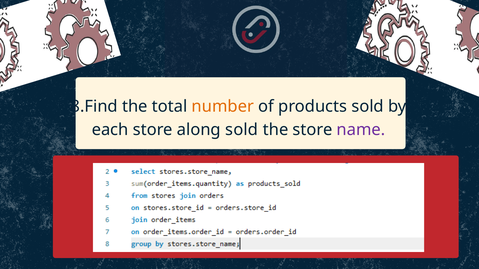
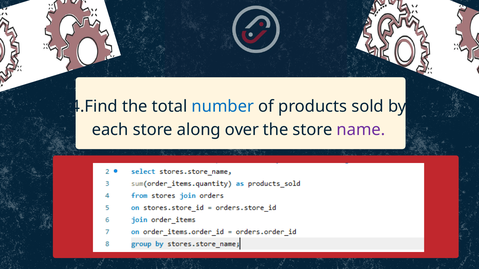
8.Find: 8.Find -> 4.Find
number colour: orange -> blue
along sold: sold -> over
